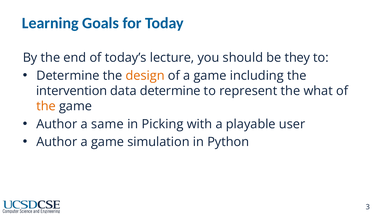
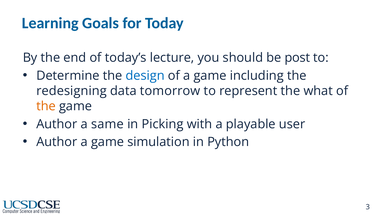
they: they -> post
design colour: orange -> blue
intervention: intervention -> redesigning
data determine: determine -> tomorrow
